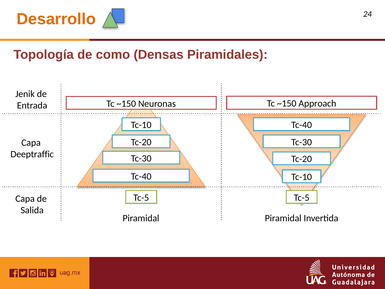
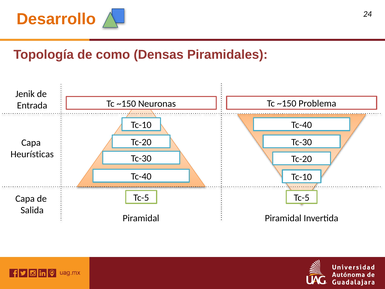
Approach: Approach -> Problema
Deeptraffic: Deeptraffic -> Heurísticas
